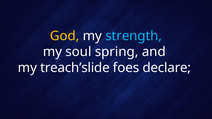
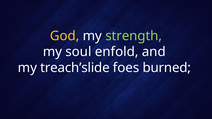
strength colour: light blue -> light green
spring: spring -> enfold
declare: declare -> burned
